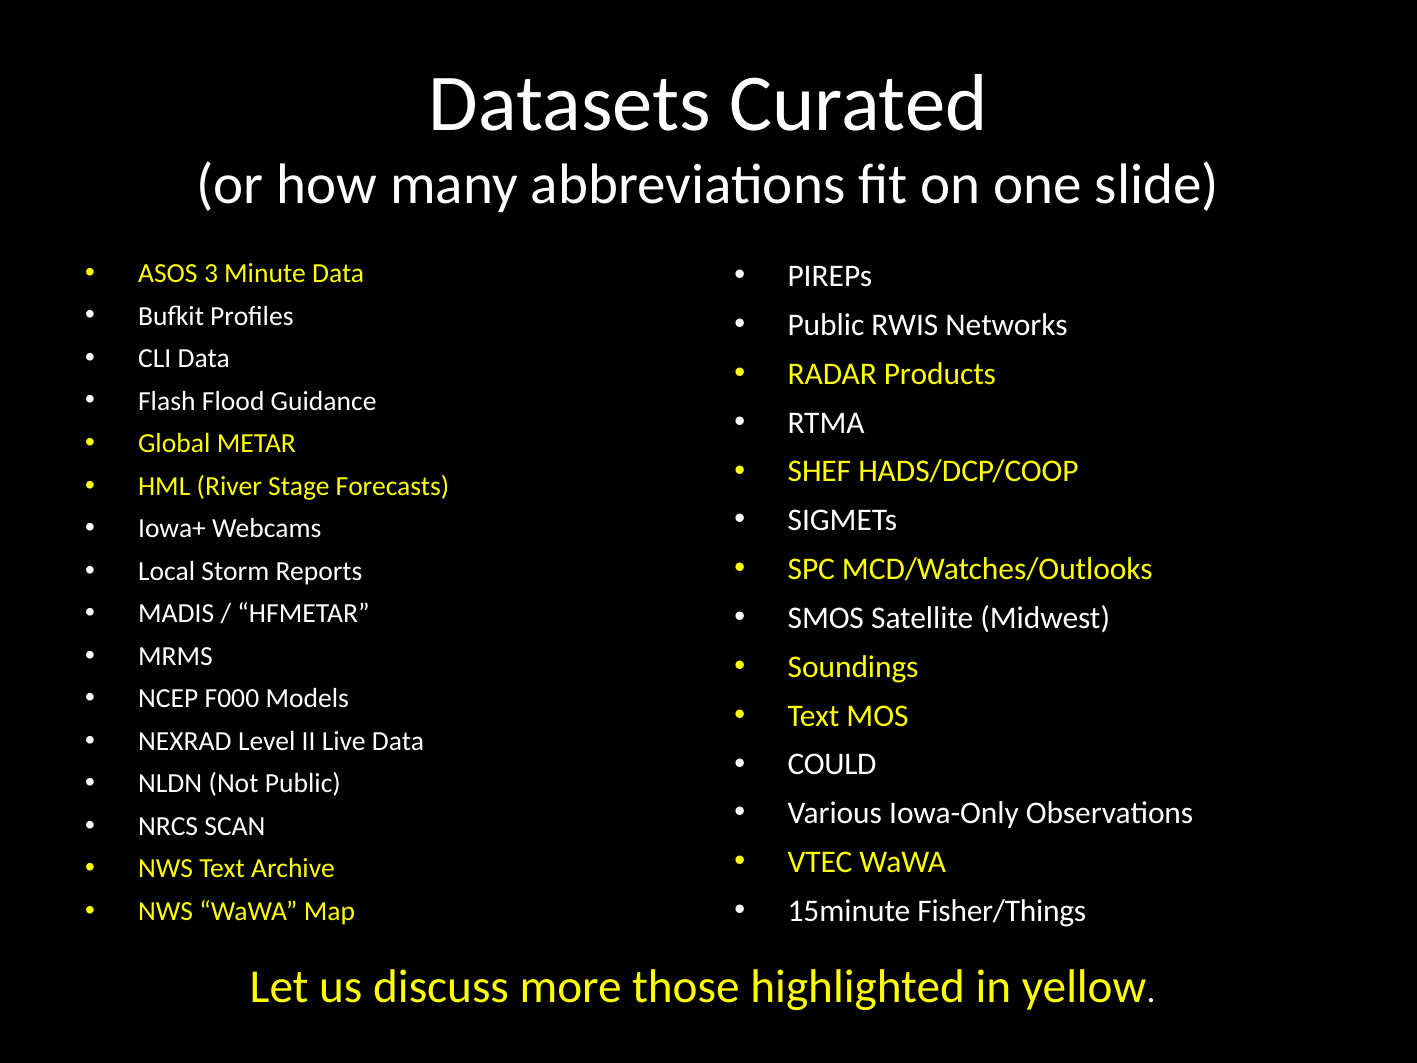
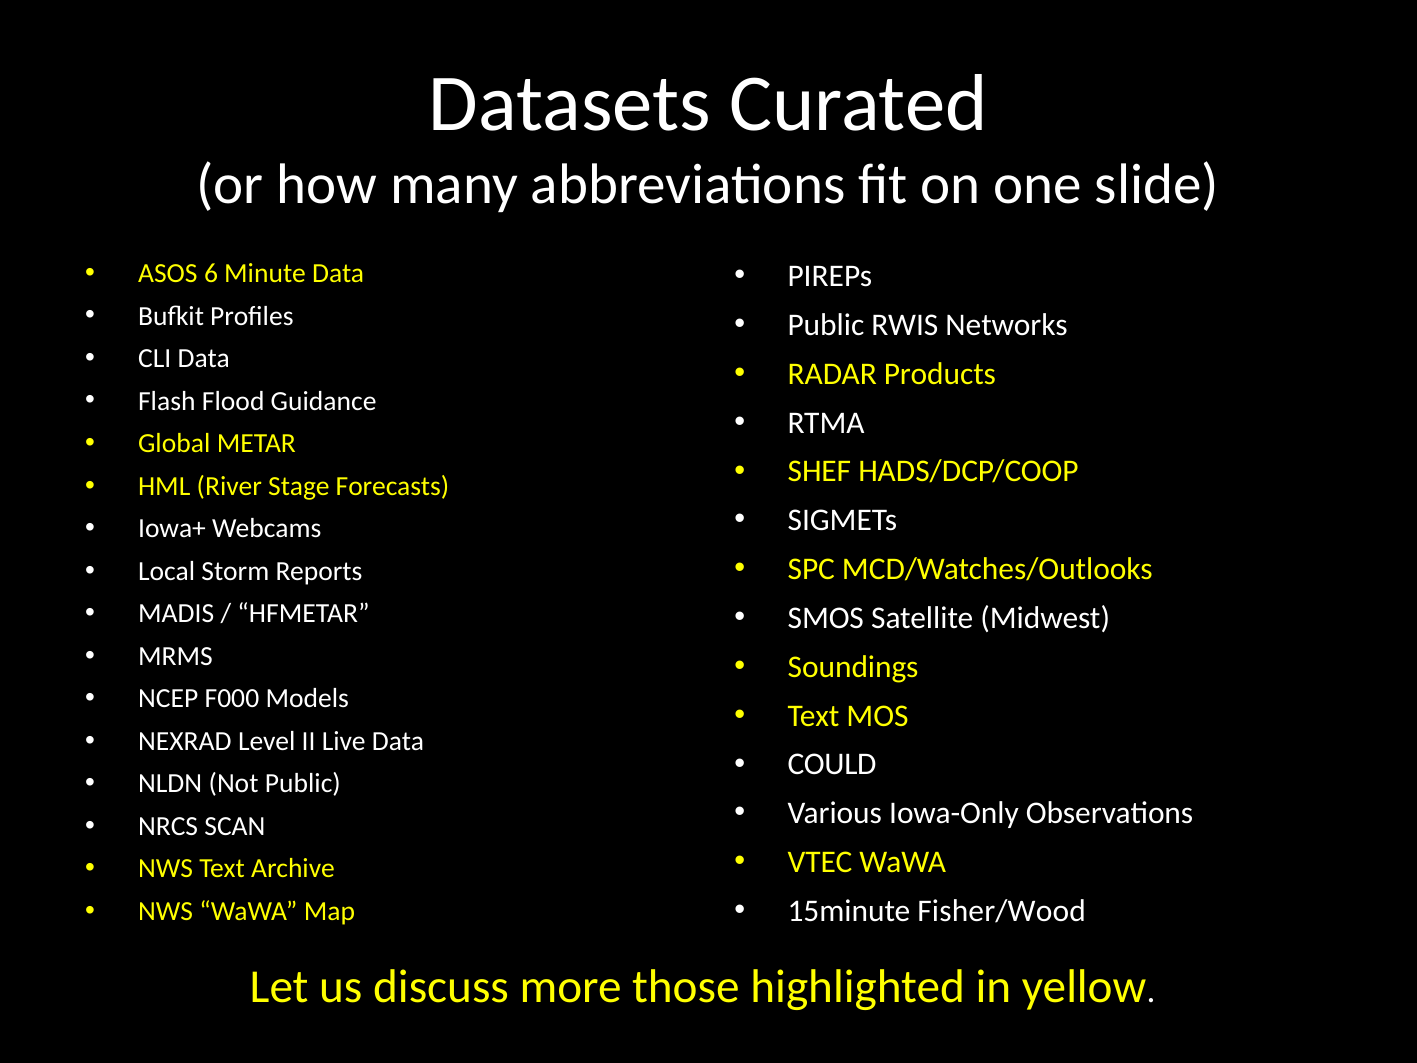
3: 3 -> 6
Fisher/Things: Fisher/Things -> Fisher/Wood
